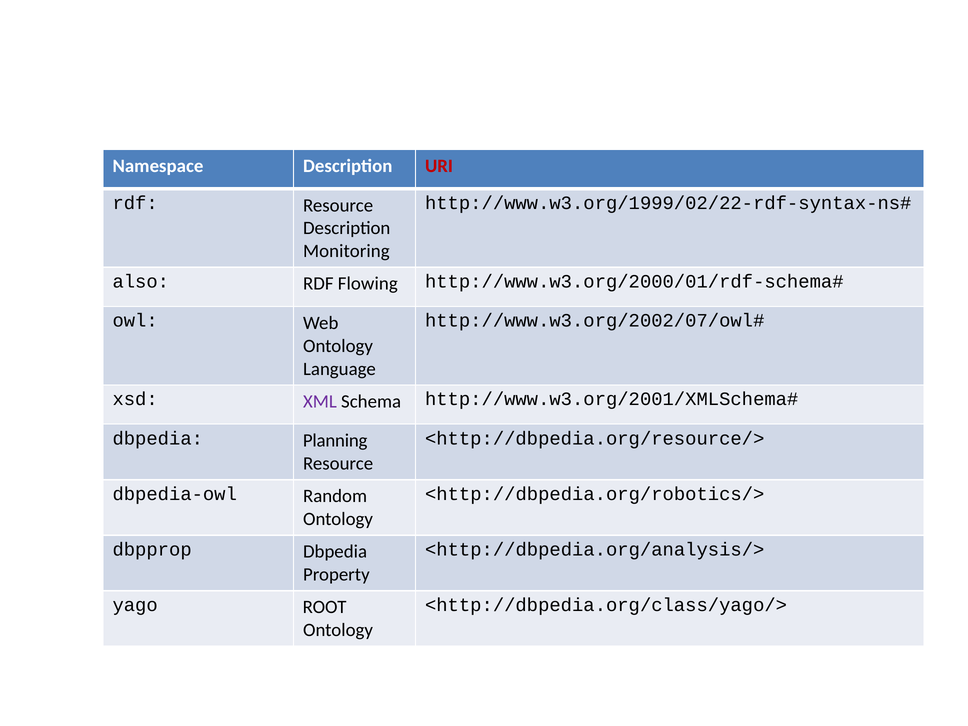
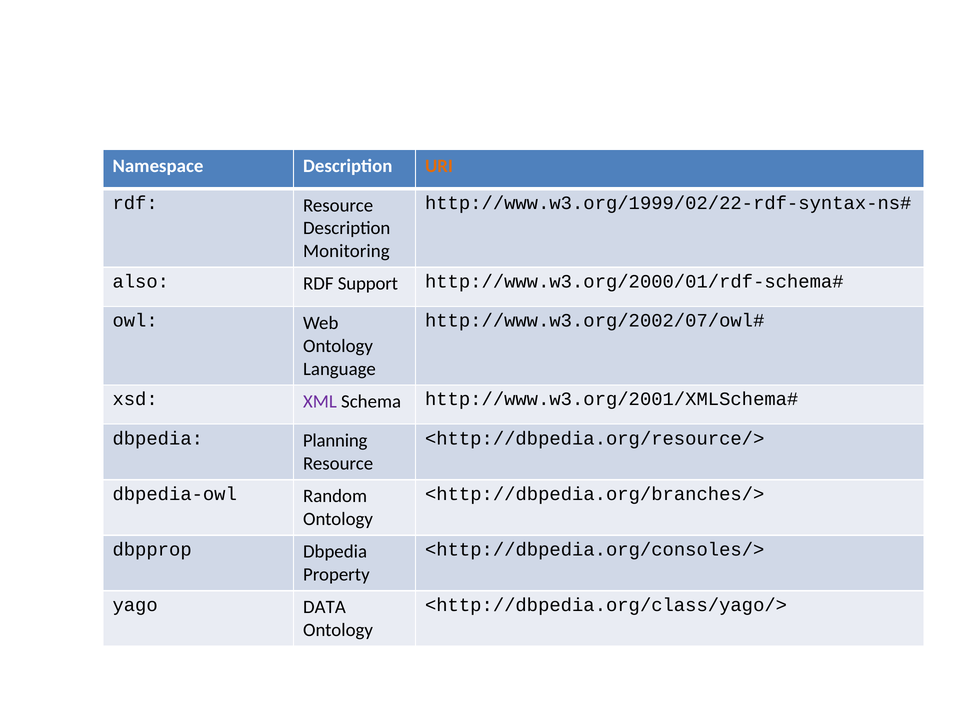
URI colour: red -> orange
Flowing: Flowing -> Support
<http://dbpedia.org/robotics/>: <http://dbpedia.org/robotics/> -> <http://dbpedia.org/branches/>
<http://dbpedia.org/analysis/>: <http://dbpedia.org/analysis/> -> <http://dbpedia.org/consoles/>
ROOT: ROOT -> DATA
